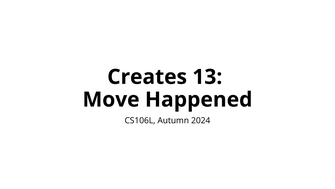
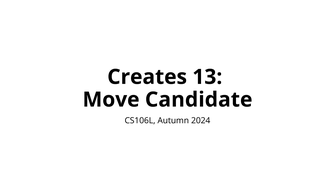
Happened: Happened -> Candidate
